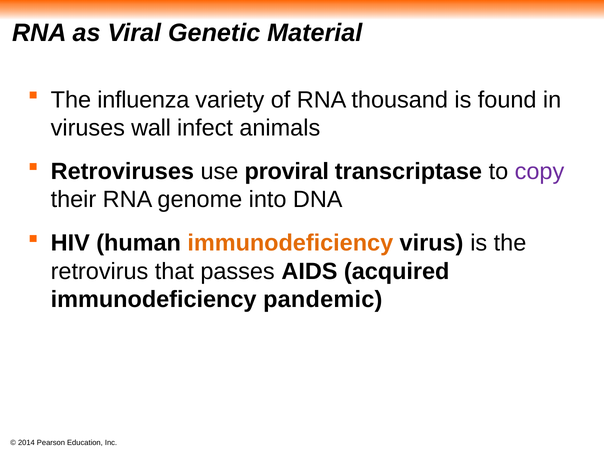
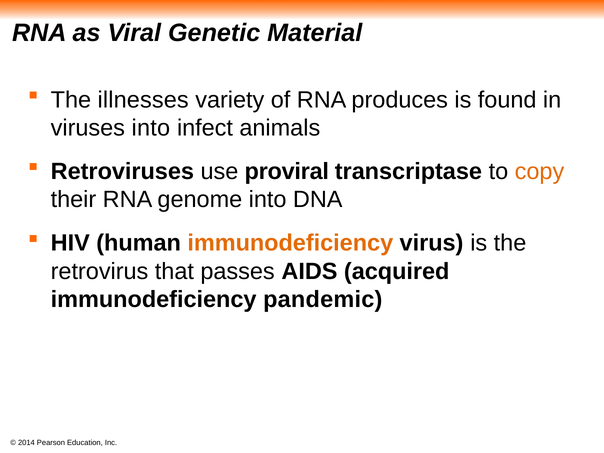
influenza: influenza -> illnesses
thousand: thousand -> produces
viruses wall: wall -> into
copy colour: purple -> orange
